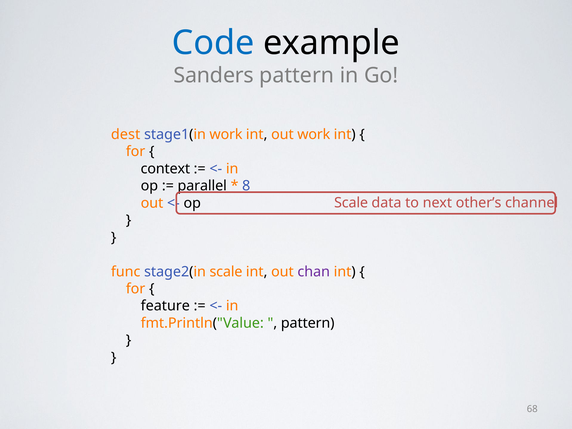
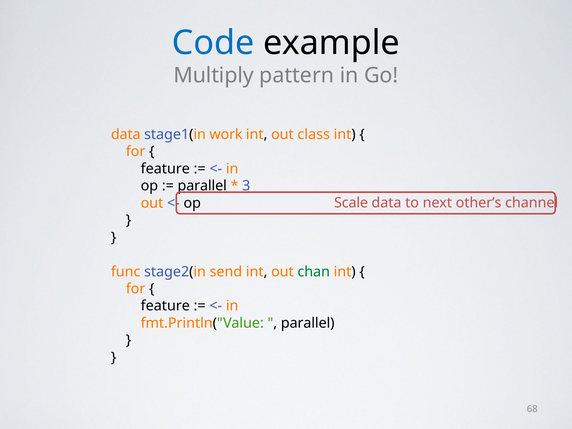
Sanders: Sanders -> Multiply
dest at (126, 134): dest -> data
out work: work -> class
context at (165, 169): context -> feature
8: 8 -> 3
stage2(in scale: scale -> send
chan colour: purple -> green
pattern at (308, 323): pattern -> parallel
